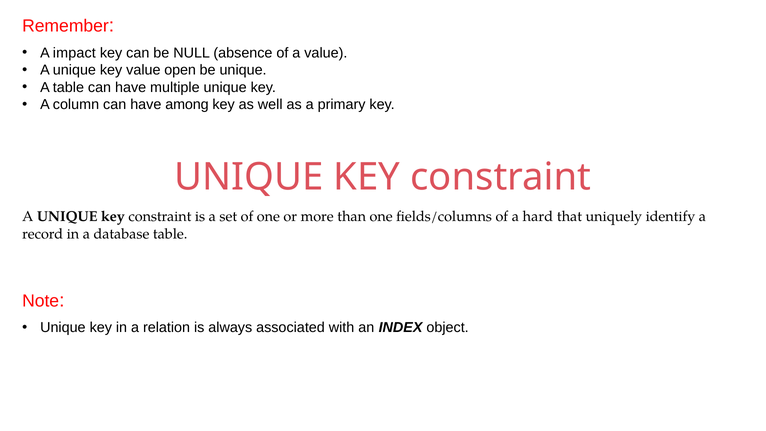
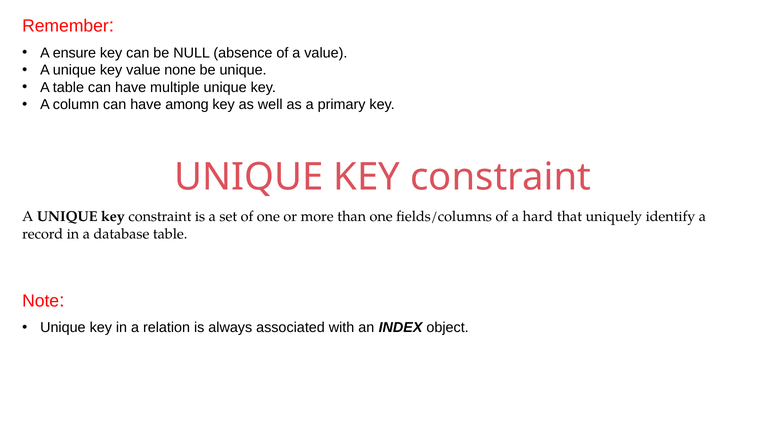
impact: impact -> ensure
open: open -> none
